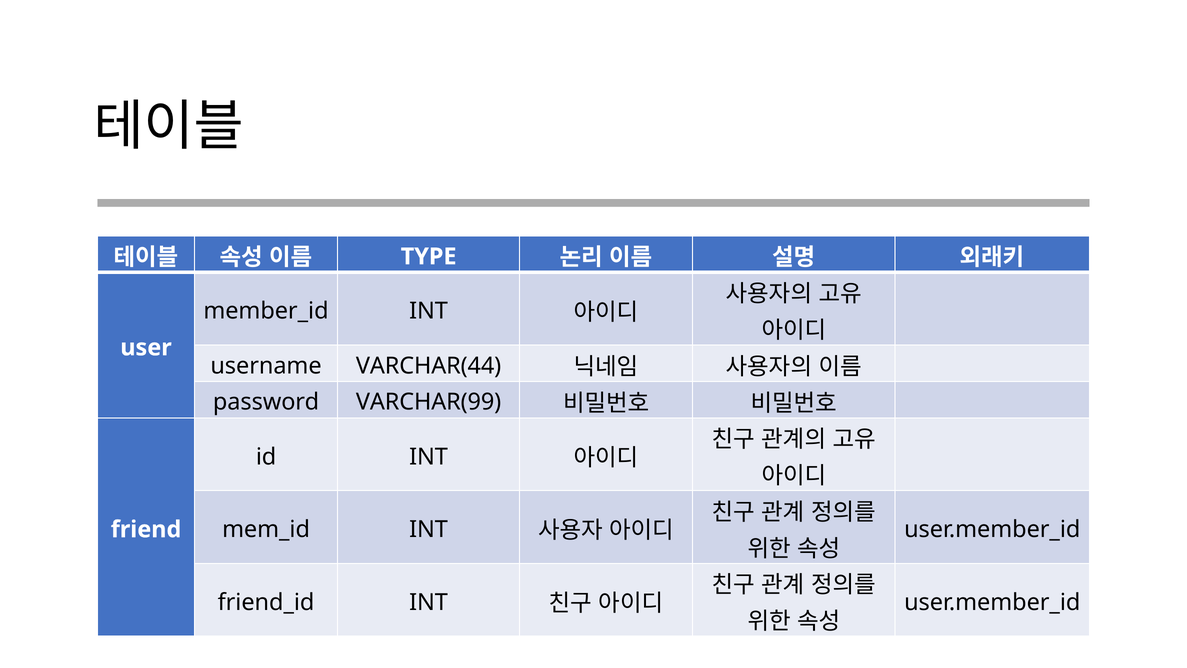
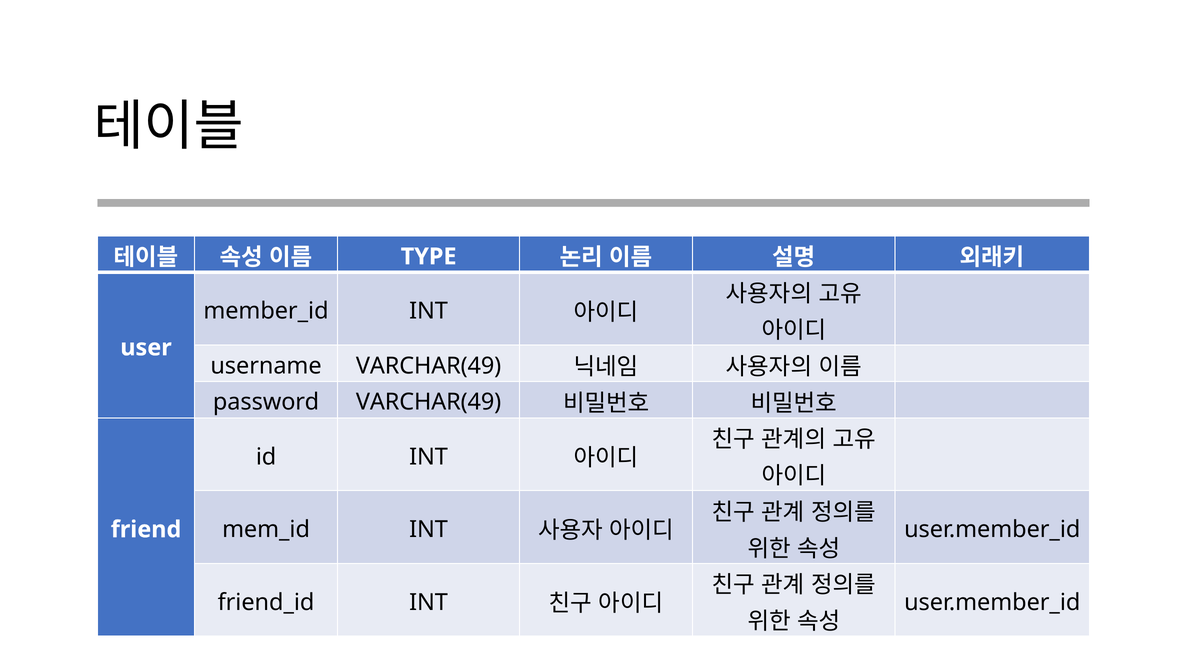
username VARCHAR(44: VARCHAR(44 -> VARCHAR(49
password VARCHAR(99: VARCHAR(99 -> VARCHAR(49
